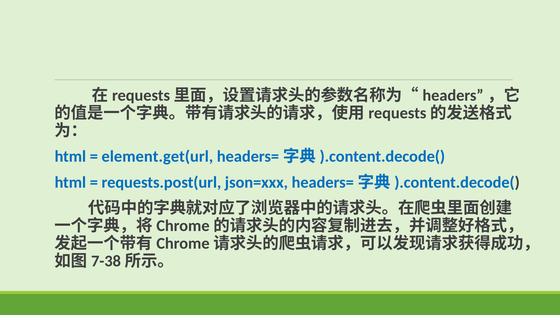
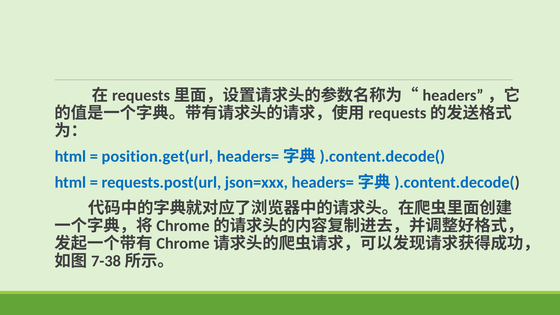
element.get(url: element.get(url -> position.get(url
